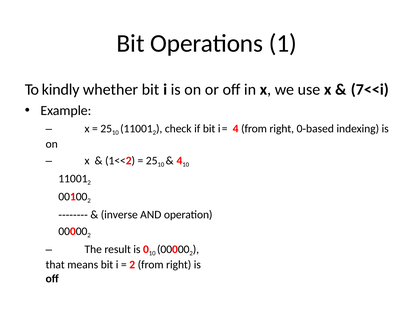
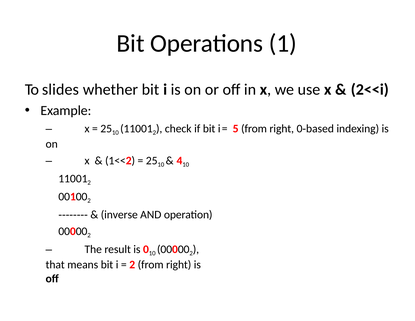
kindly: kindly -> slides
7<<i: 7<<i -> 2<<i
i= 4: 4 -> 5
